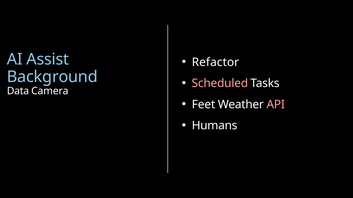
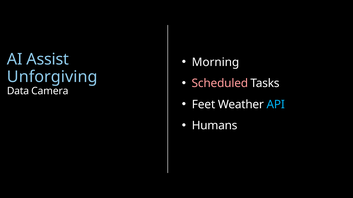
Refactor: Refactor -> Morning
Background: Background -> Unforgiving
API colour: pink -> light blue
